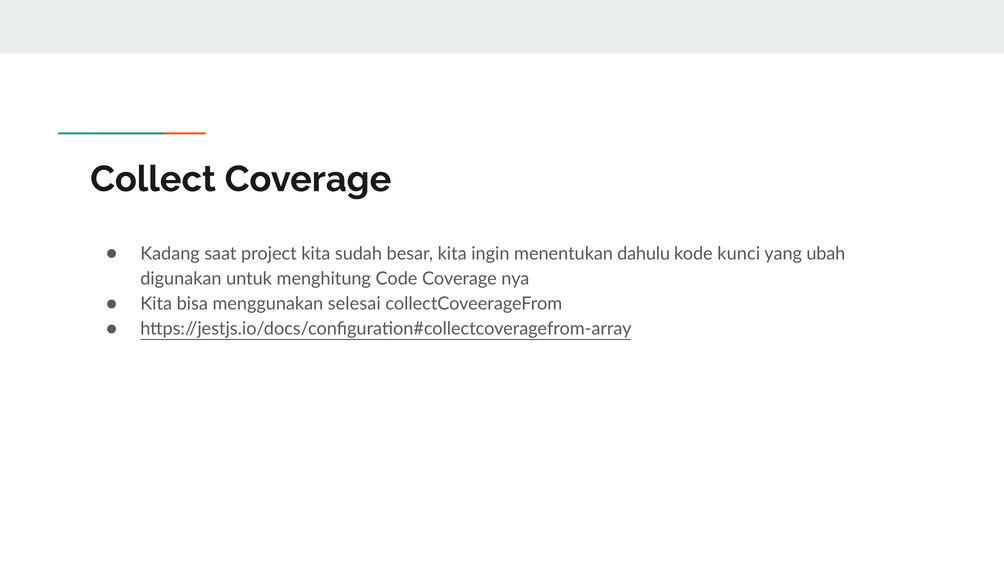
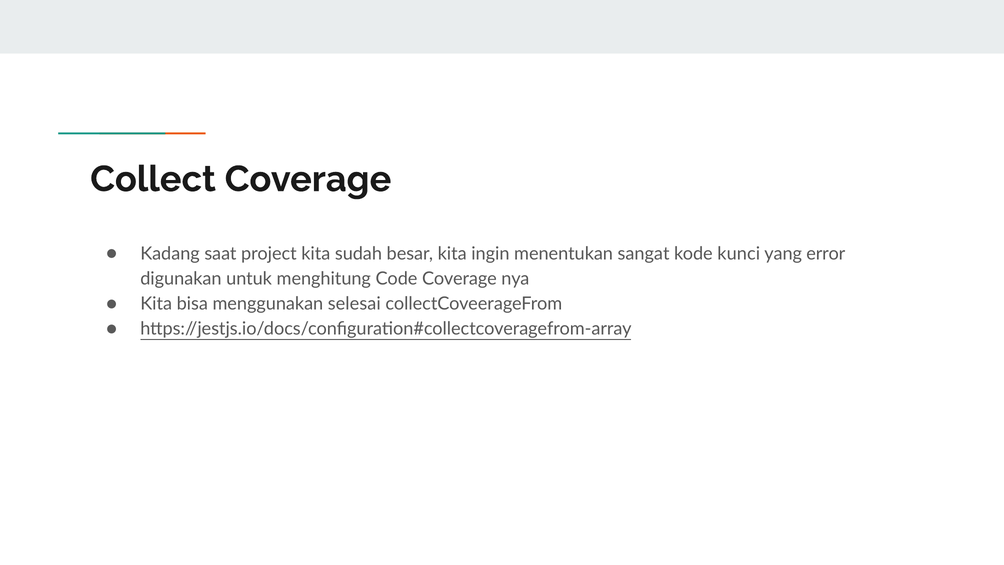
dahulu: dahulu -> sangat
ubah: ubah -> error
